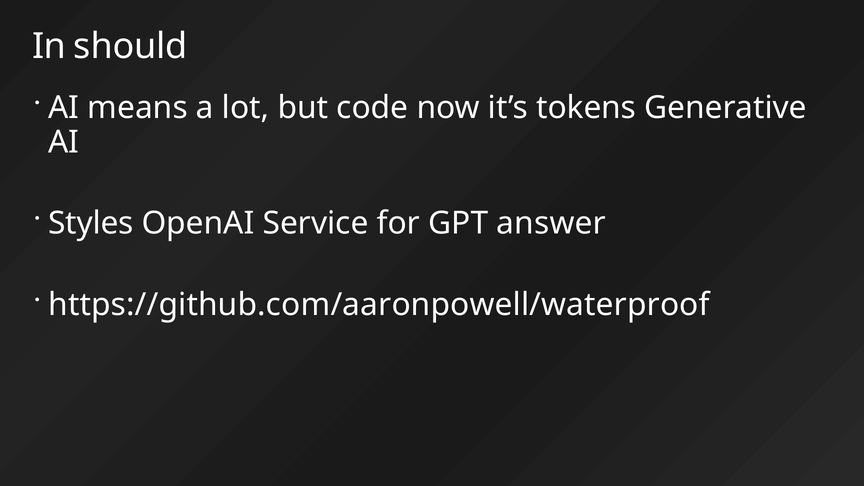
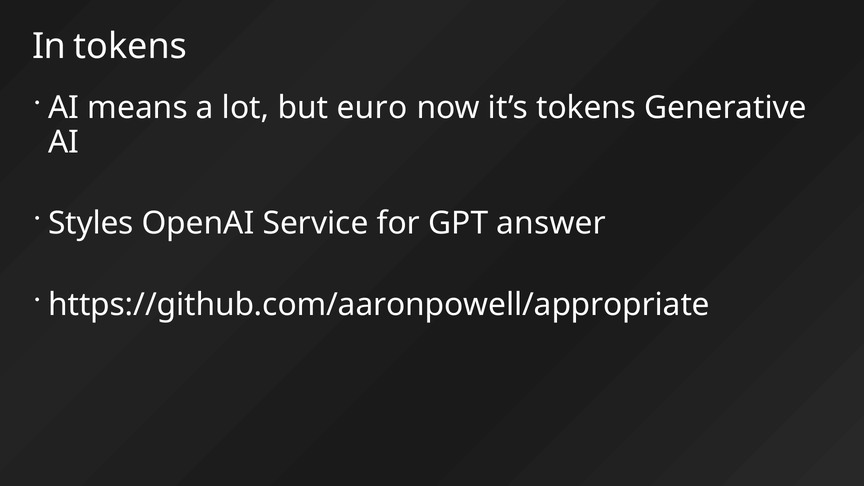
In should: should -> tokens
code: code -> euro
https://github.com/aaronpowell/waterproof: https://github.com/aaronpowell/waterproof -> https://github.com/aaronpowell/appropriate
